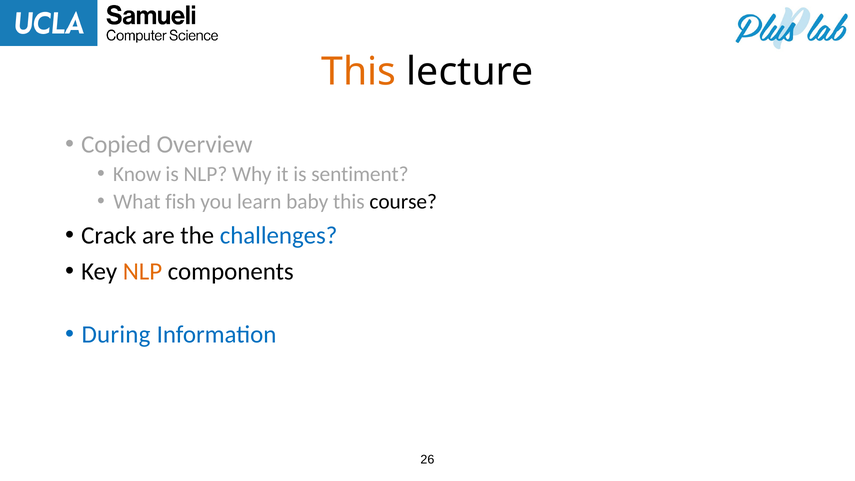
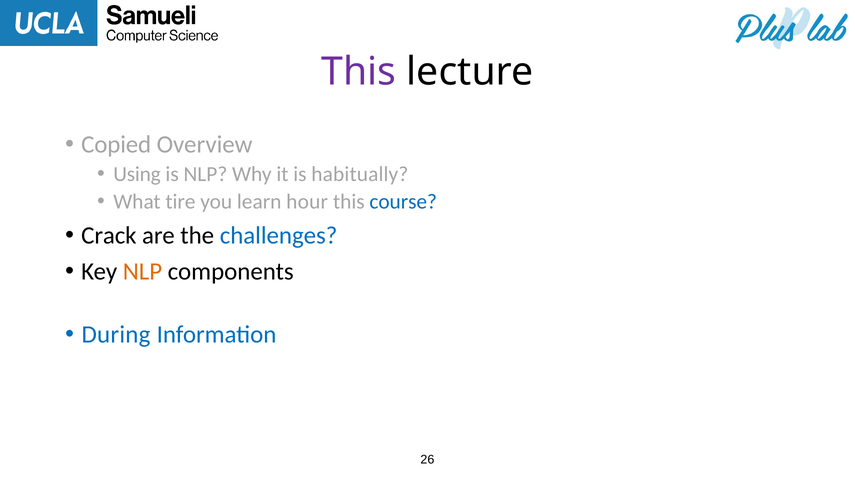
This at (359, 72) colour: orange -> purple
Know: Know -> Using
sentiment: sentiment -> habitually
fish: fish -> tire
baby: baby -> hour
course colour: black -> blue
